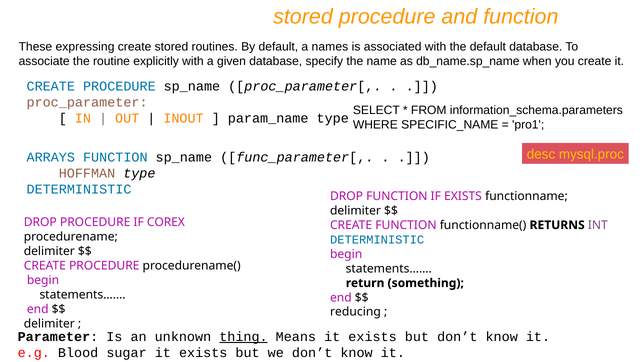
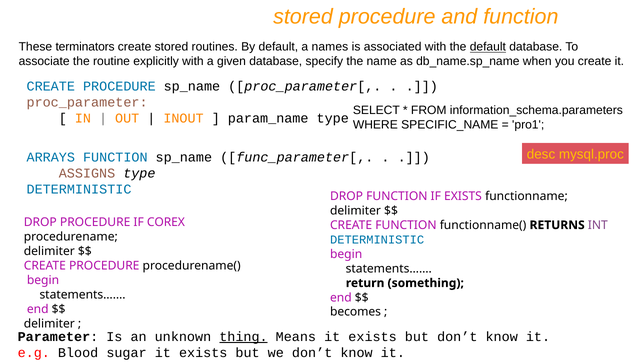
expressing: expressing -> terminators
default at (488, 47) underline: none -> present
HOFFMAN: HOFFMAN -> ASSIGNS
reducing: reducing -> becomes
